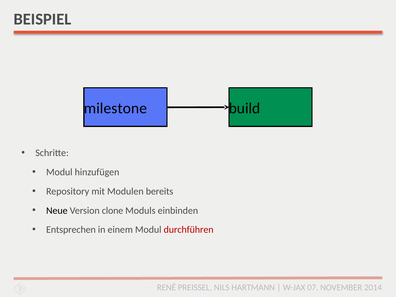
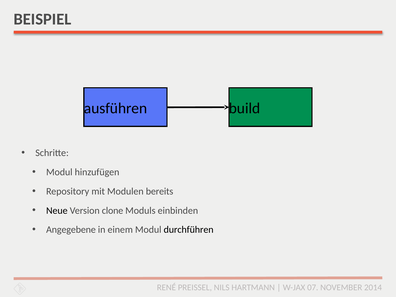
milestone: milestone -> ausführen
Entsprechen: Entsprechen -> Angegebene
durchführen colour: red -> black
